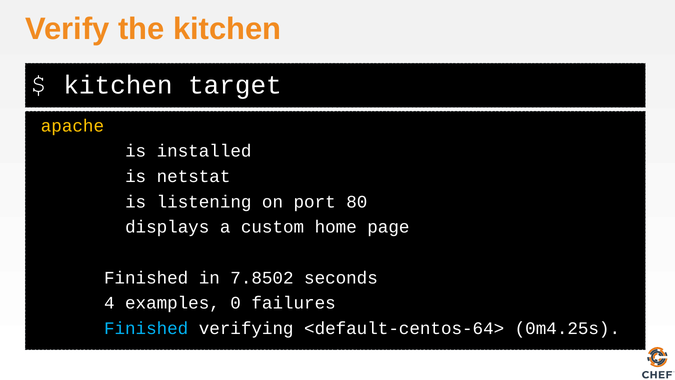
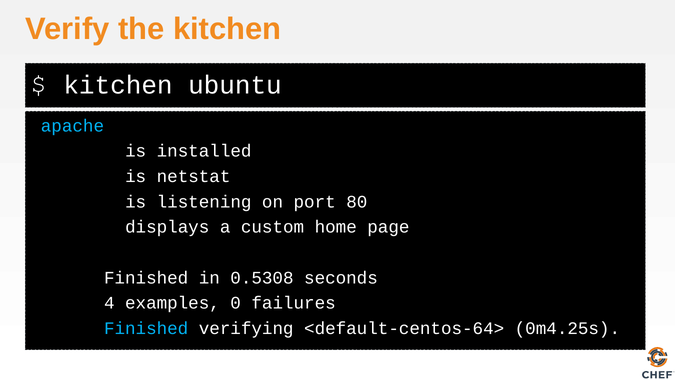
target: target -> ubuntu
apache colour: yellow -> light blue
7.8502: 7.8502 -> 0.5308
